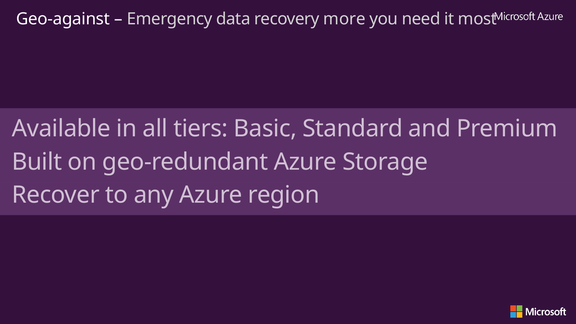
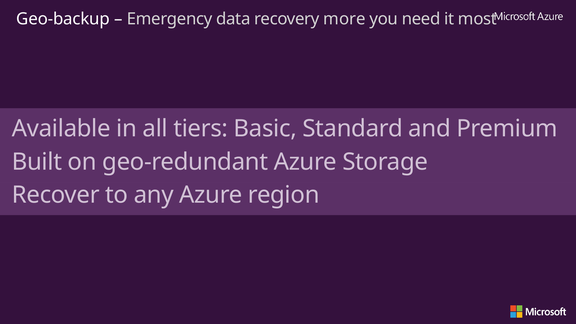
Geo-against: Geo-against -> Geo-backup
